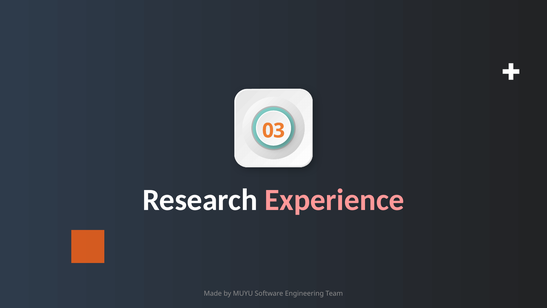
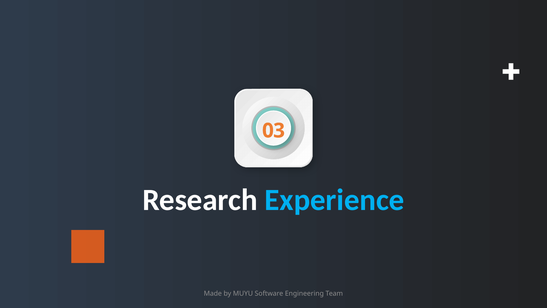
Experience colour: pink -> light blue
